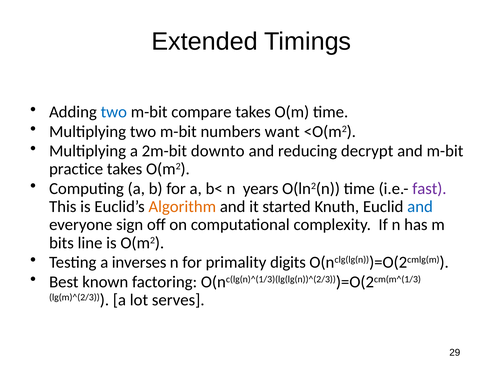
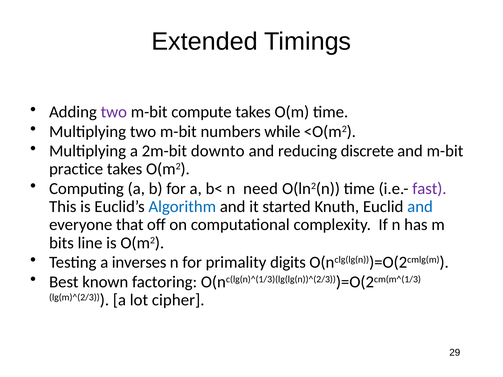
two at (114, 112) colour: blue -> purple
compare: compare -> compute
want: want -> while
decrypt: decrypt -> discrete
years: years -> need
Algorithm colour: orange -> blue
sign: sign -> that
serves: serves -> cipher
